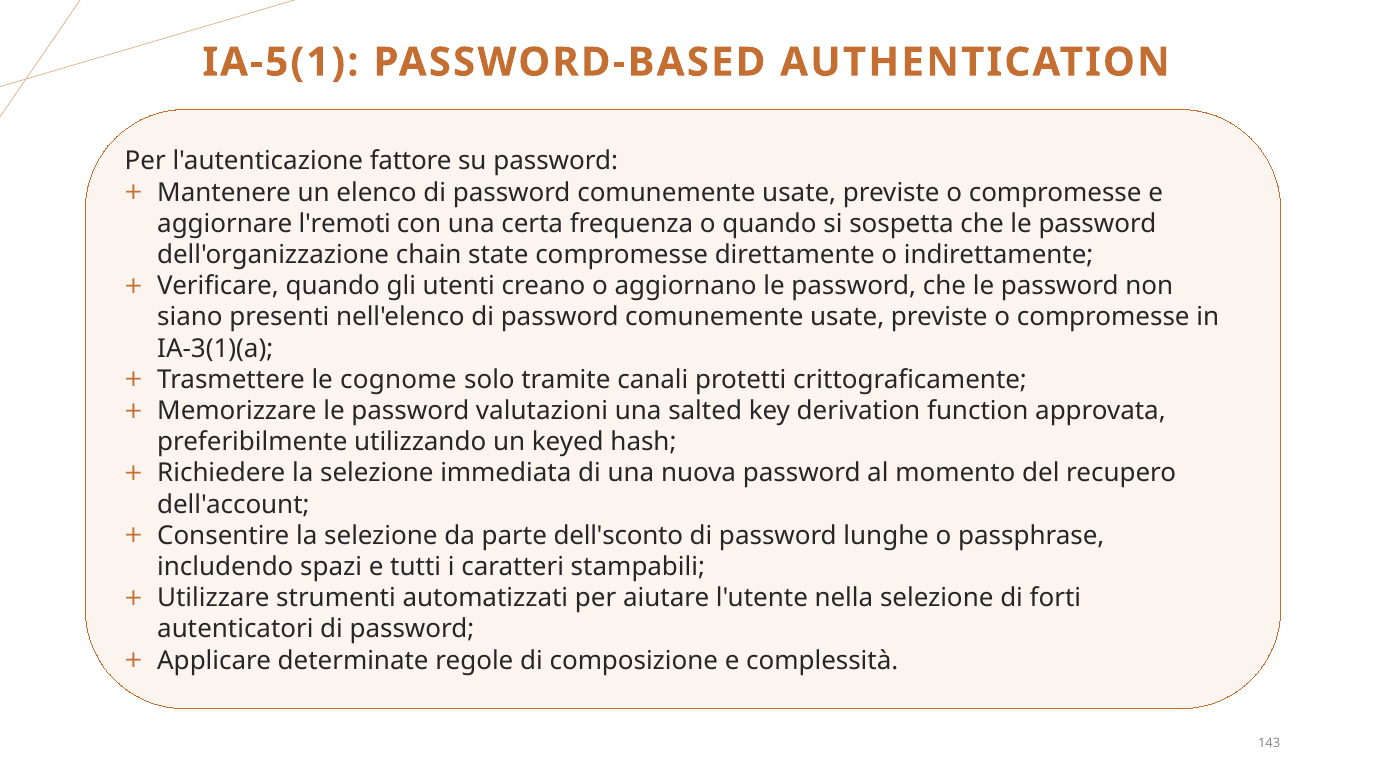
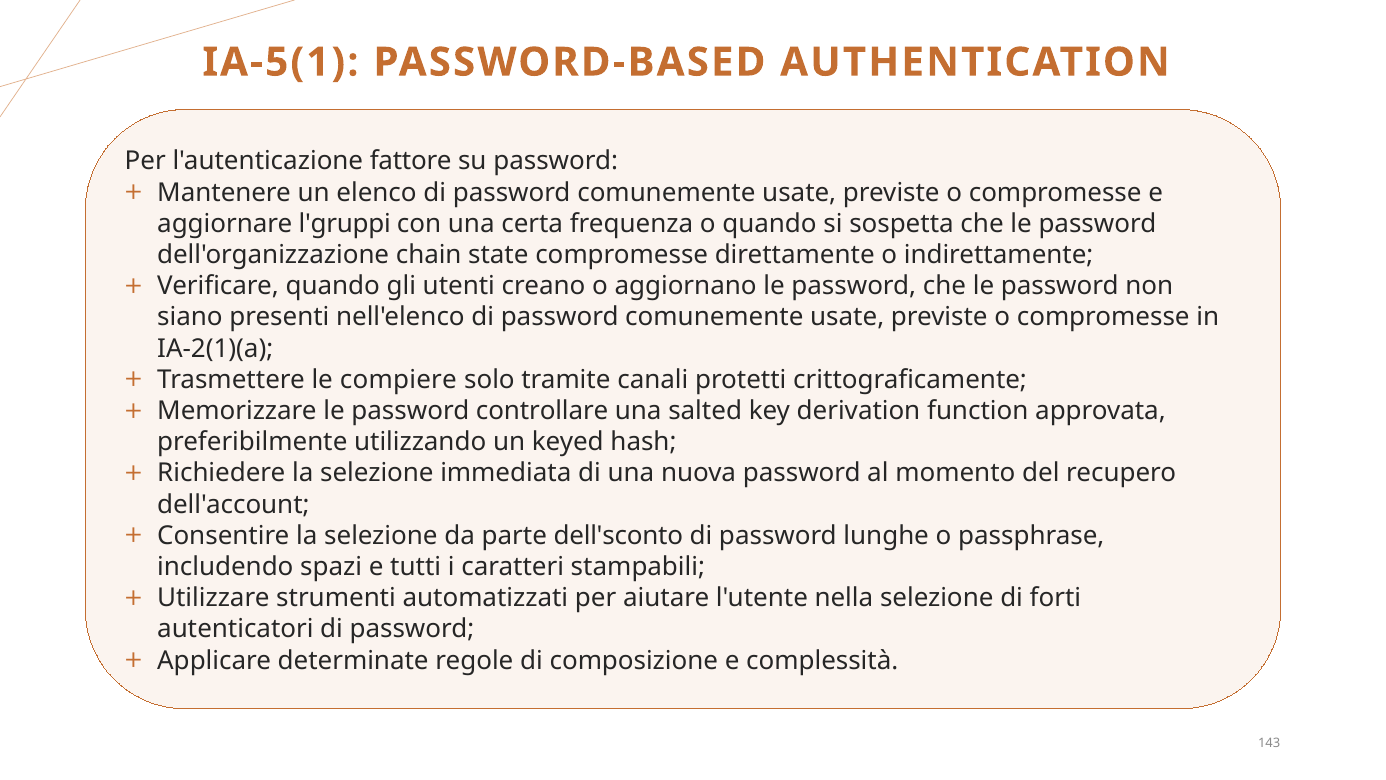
l'remoti: l'remoti -> l'gruppi
IA-3(1)(a: IA-3(1)(a -> IA-2(1)(a
cognome: cognome -> compiere
valutazioni: valutazioni -> controllare
